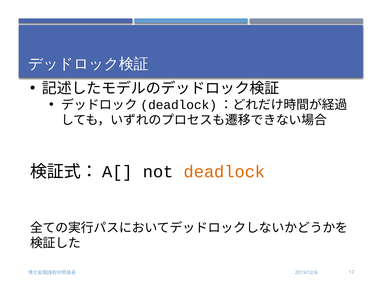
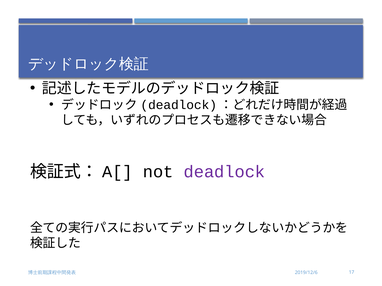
deadlock colour: orange -> purple
